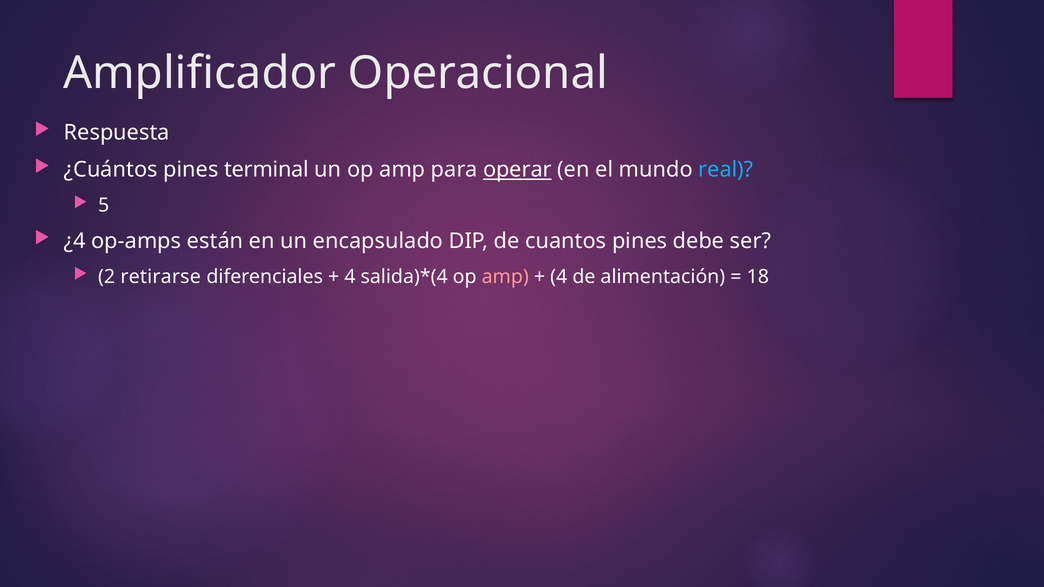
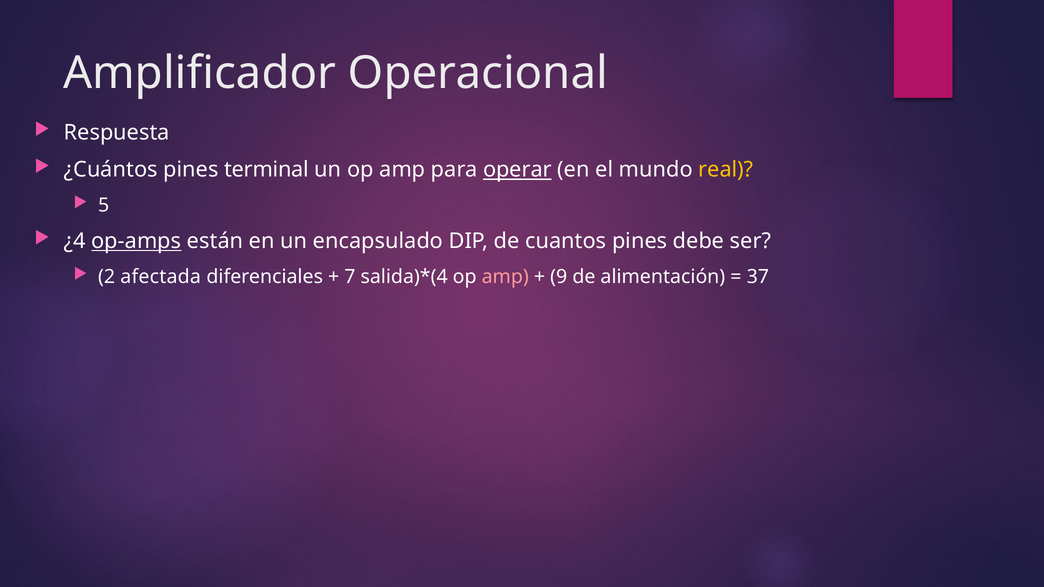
real colour: light blue -> yellow
op-amps underline: none -> present
retirarse: retirarse -> afectada
4 at (350, 277): 4 -> 7
4 at (559, 277): 4 -> 9
18: 18 -> 37
